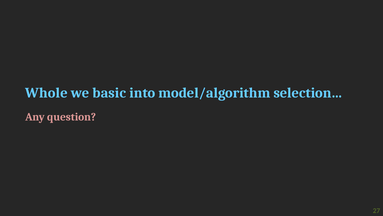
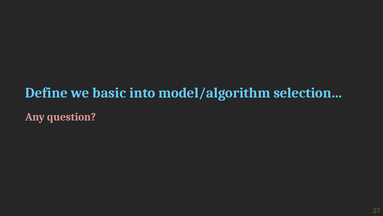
Whole: Whole -> Define
